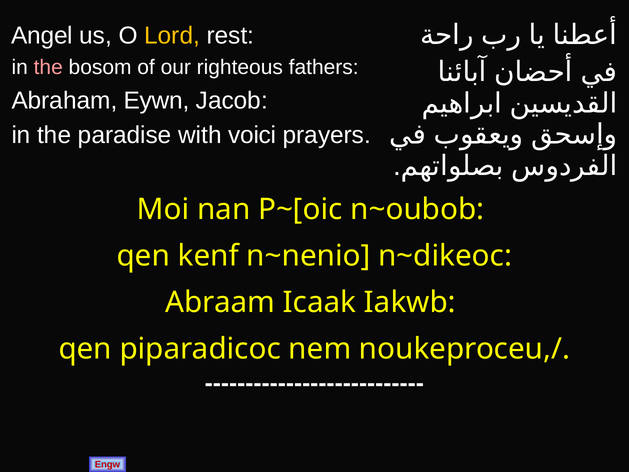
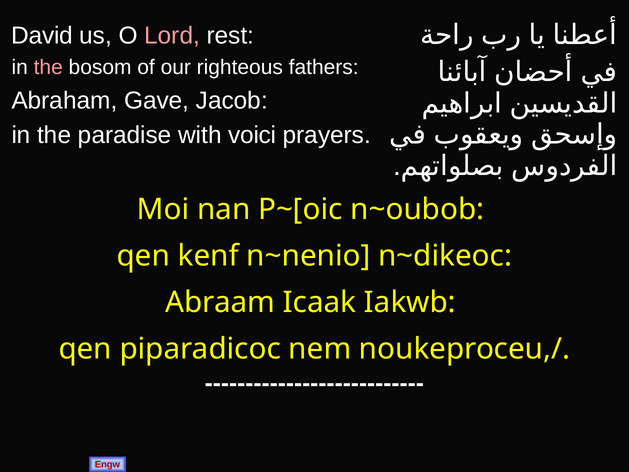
Angel: Angel -> David
Lord colour: yellow -> pink
Eywn: Eywn -> Gave
